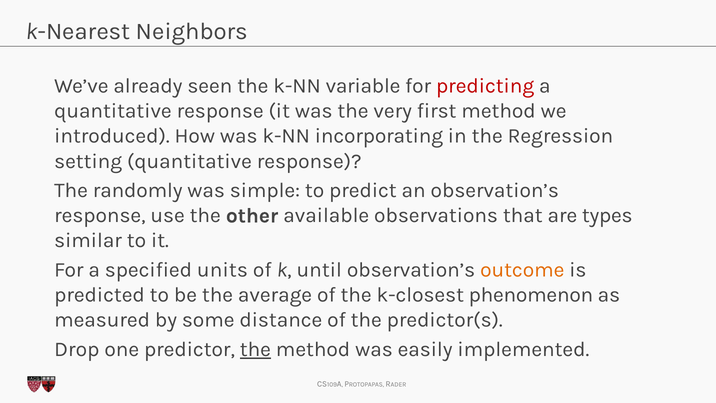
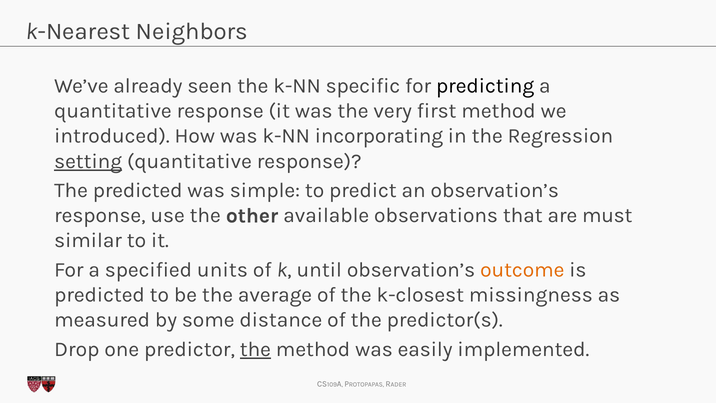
variable: variable -> specific
predicting colour: red -> black
setting underline: none -> present
The randomly: randomly -> predicted
types: types -> must
phenomenon: phenomenon -> missingness
